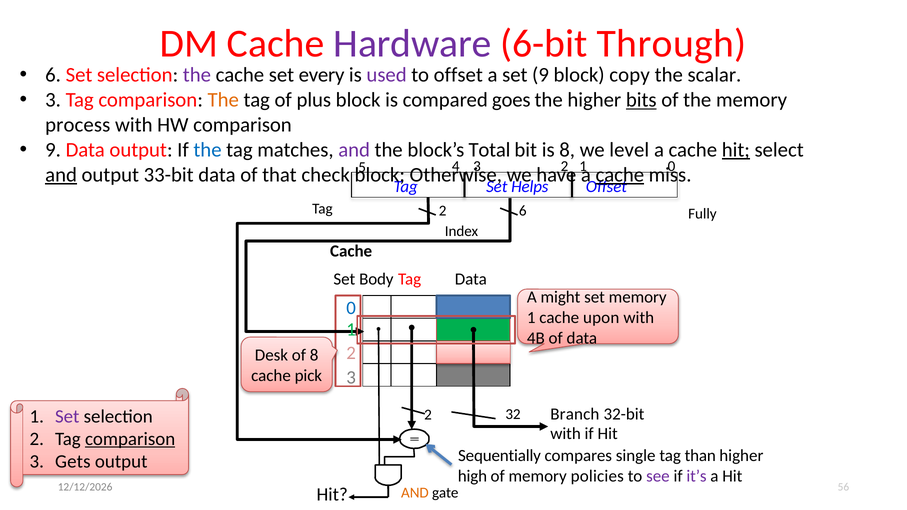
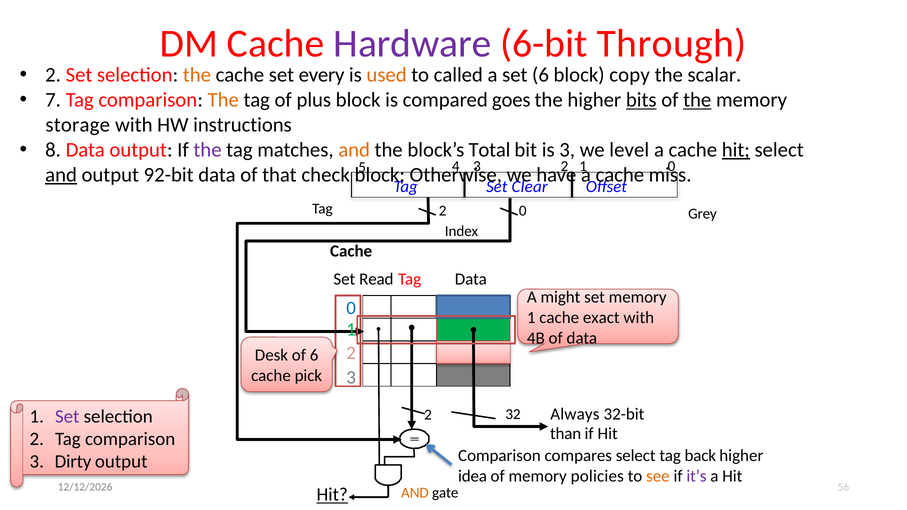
6 at (53, 75): 6 -> 2
the at (197, 75) colour: purple -> orange
used colour: purple -> orange
to offset: offset -> called
set 9: 9 -> 6
3 at (53, 100): 3 -> 7
the at (697, 100) underline: none -> present
process: process -> storage
HW comparison: comparison -> instructions
9 at (53, 150): 9 -> 8
the at (207, 150) colour: blue -> purple
and at (354, 150) colour: purple -> orange
is 8: 8 -> 3
33-bit: 33-bit -> 92-bit
cache at (620, 175) underline: present -> none
Helps: Helps -> Clear
Tag 6: 6 -> 0
Fully: Fully -> Grey
Body: Body -> Read
upon: upon -> exact
of 8: 8 -> 6
Branch: Branch -> Always
with at (566, 434): with -> than
comparison at (130, 439) underline: present -> none
Sequentially at (500, 456): Sequentially -> Comparison
compares single: single -> select
than: than -> back
Gets: Gets -> Dirty
high: high -> idea
see colour: purple -> orange
Hit at (332, 495) underline: none -> present
